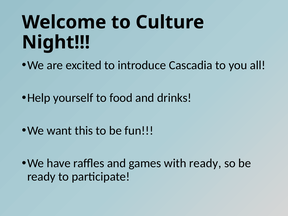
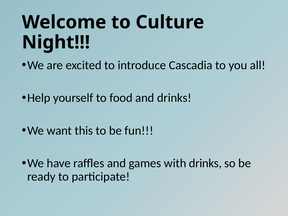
with ready: ready -> drinks
